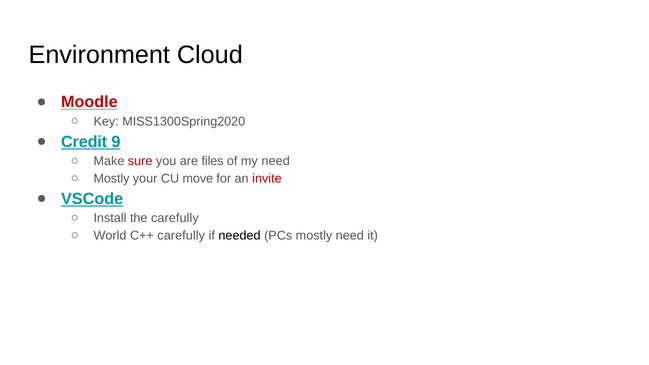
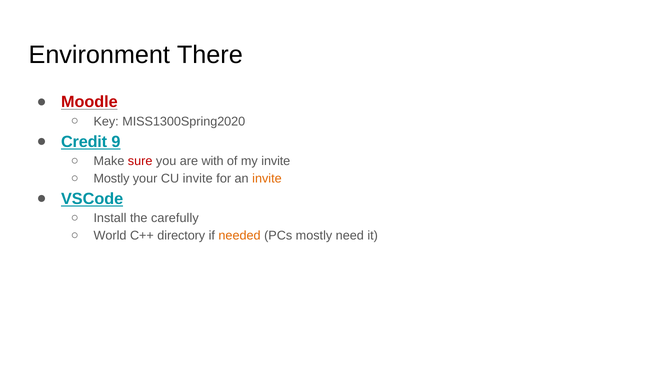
Cloud: Cloud -> There
files: files -> with
my need: need -> invite
CU move: move -> invite
invite at (267, 179) colour: red -> orange
C++ carefully: carefully -> directory
needed colour: black -> orange
